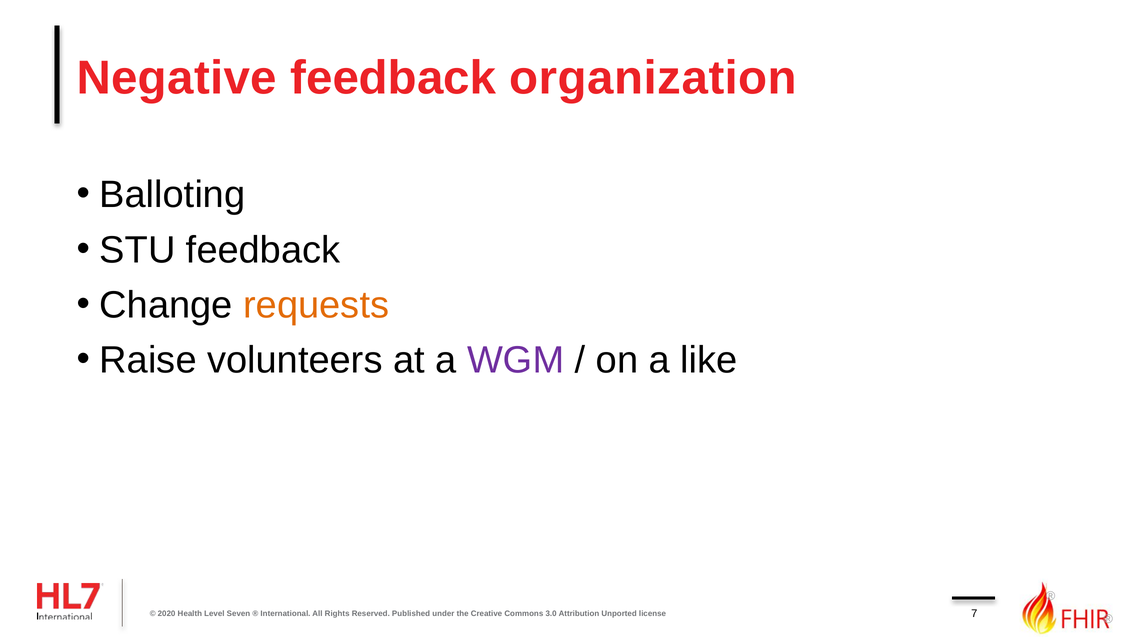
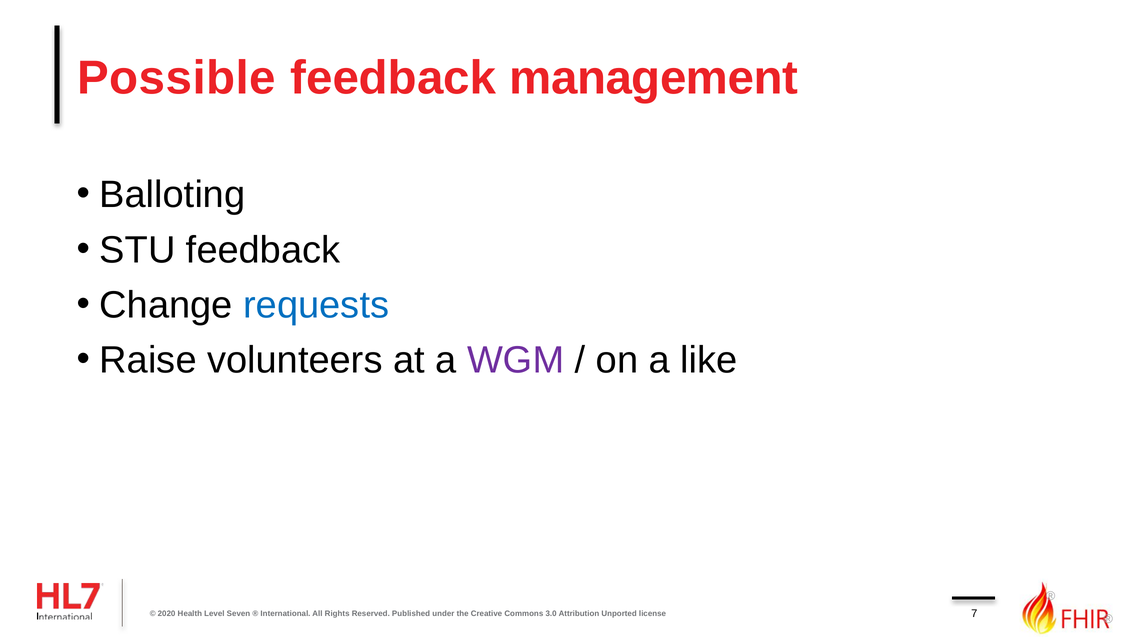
Negative: Negative -> Possible
organization: organization -> management
requests colour: orange -> blue
